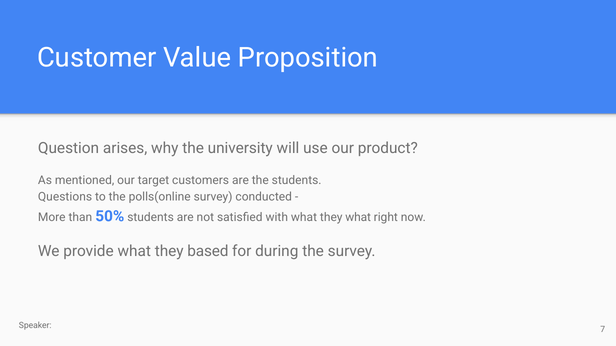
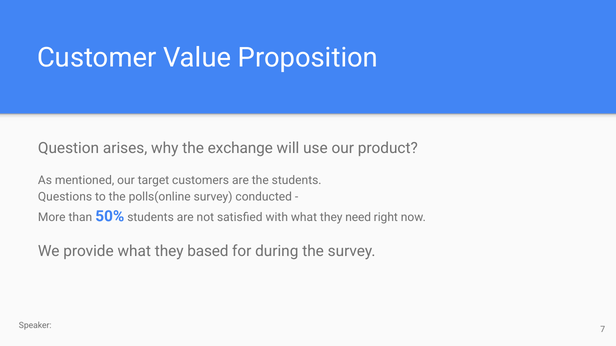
university: university -> exchange
they what: what -> need
